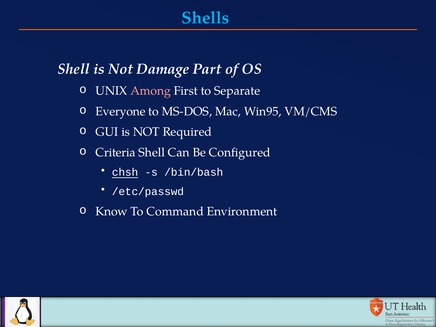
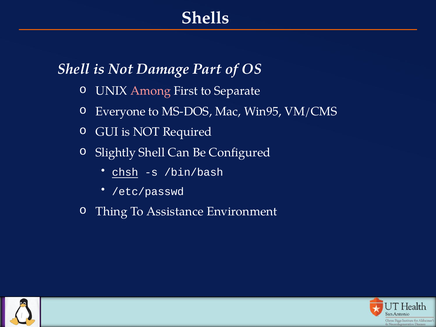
Shells colour: light blue -> white
Criteria: Criteria -> Slightly
Know: Know -> Thing
Command: Command -> Assistance
